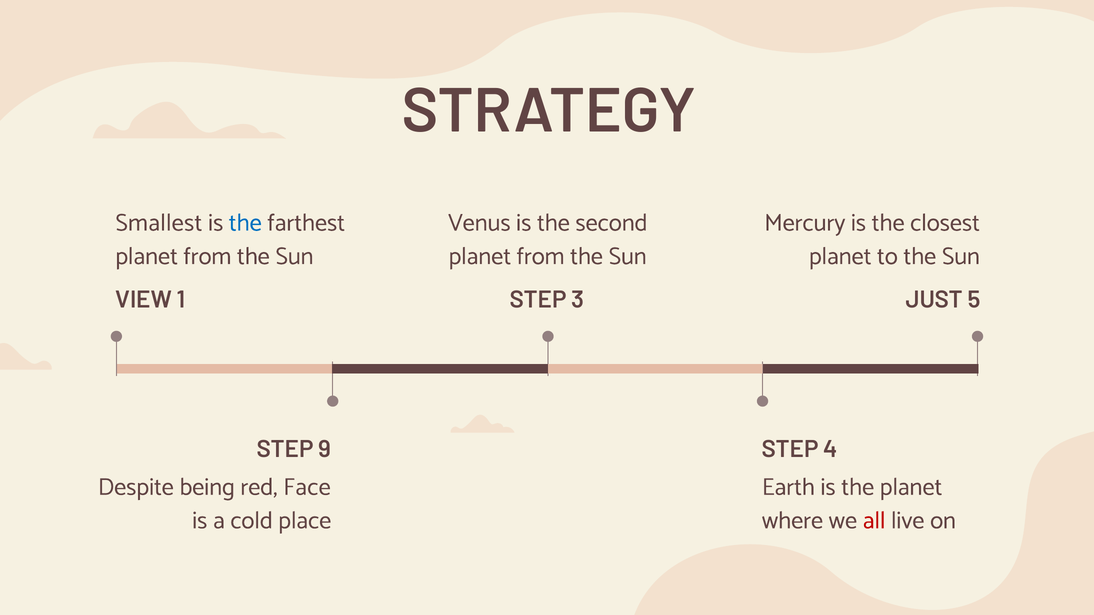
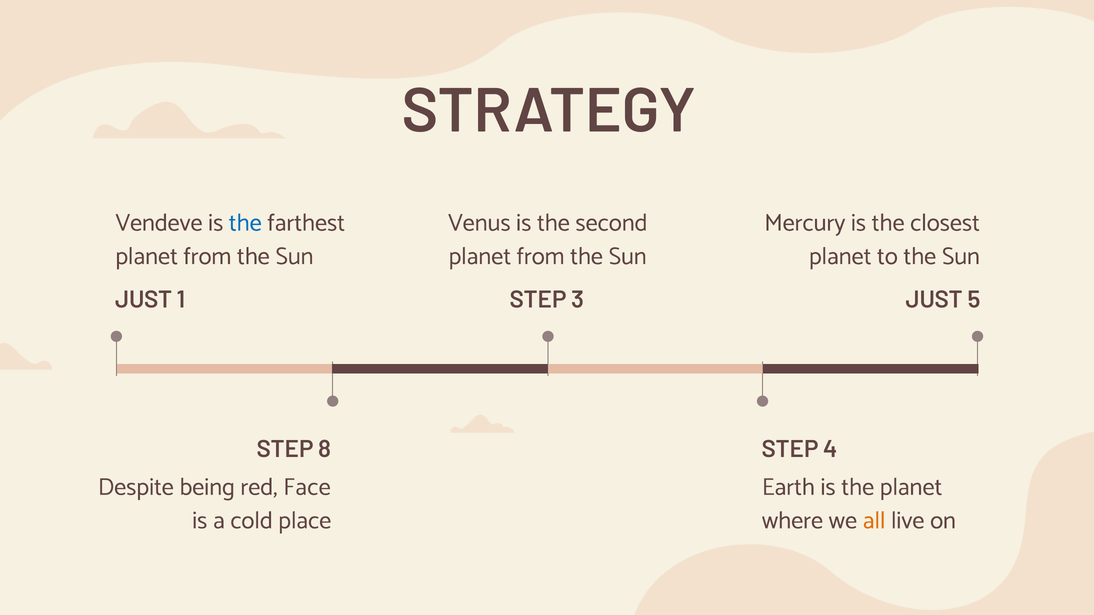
Smallest: Smallest -> Vendeve
VIEW at (144, 300): VIEW -> JUST
9: 9 -> 8
all colour: red -> orange
